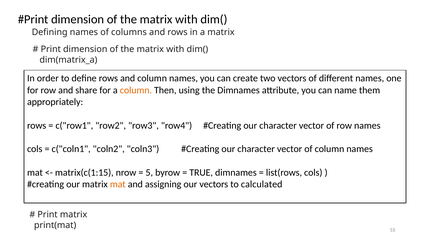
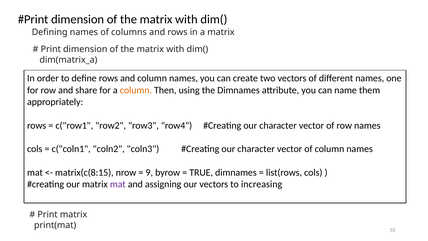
matrix(c(1:15: matrix(c(1:15 -> matrix(c(8:15
5: 5 -> 9
mat at (118, 184) colour: orange -> purple
calculated: calculated -> increasing
